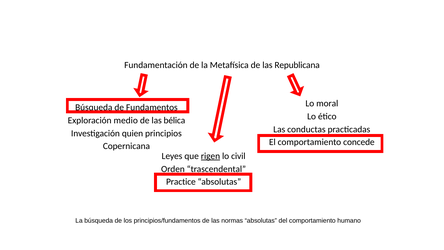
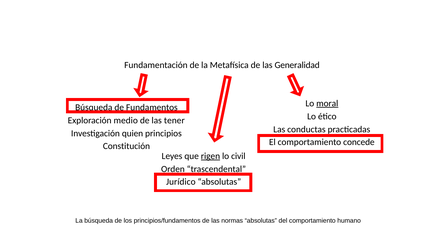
Republicana: Republicana -> Generalidad
moral underline: none -> present
bélica: bélica -> tener
Copernicana: Copernicana -> Constitución
Practice: Practice -> Jurídico
